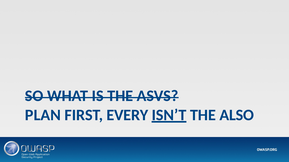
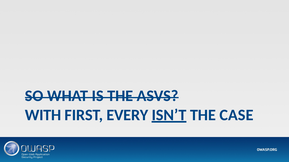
PLAN: PLAN -> WITH
ALSO: ALSO -> CASE
